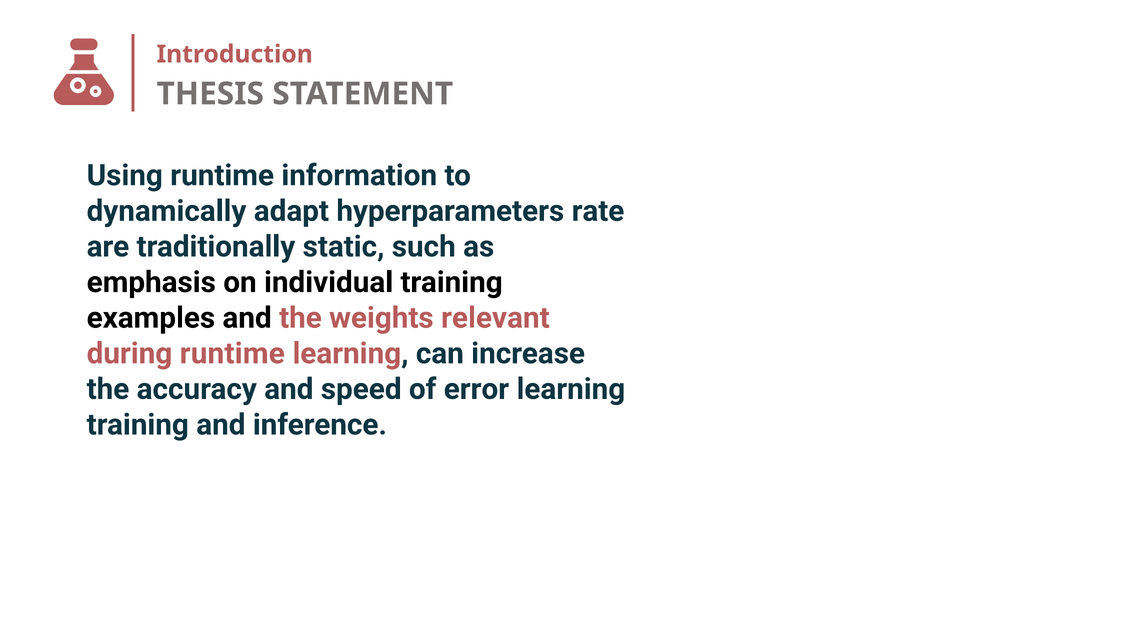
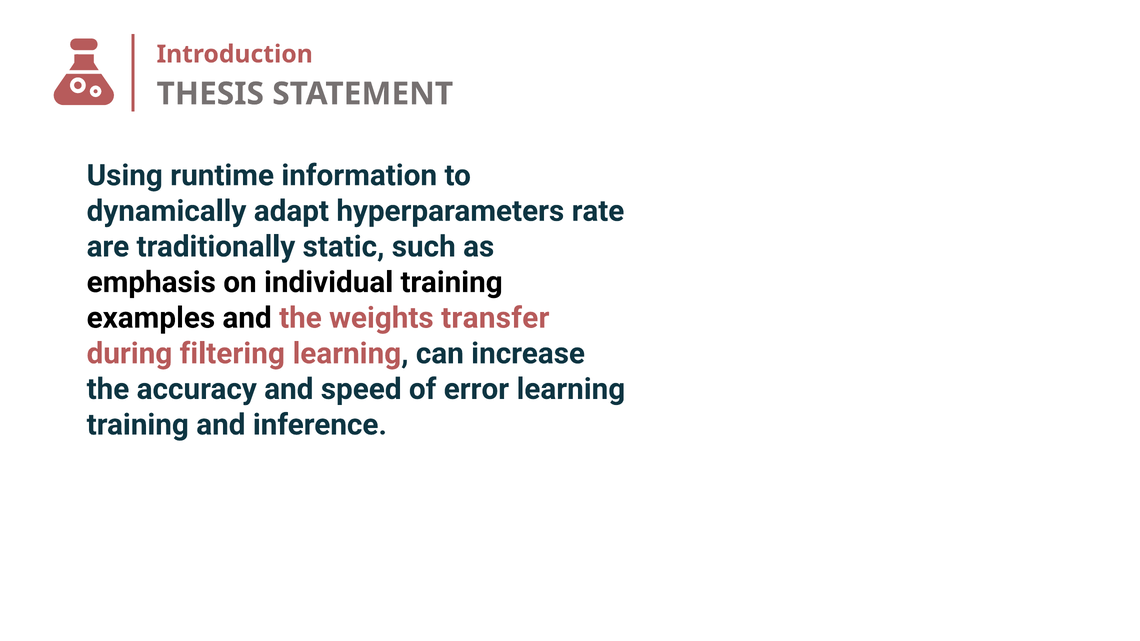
relevant: relevant -> transfer
during runtime: runtime -> filtering
